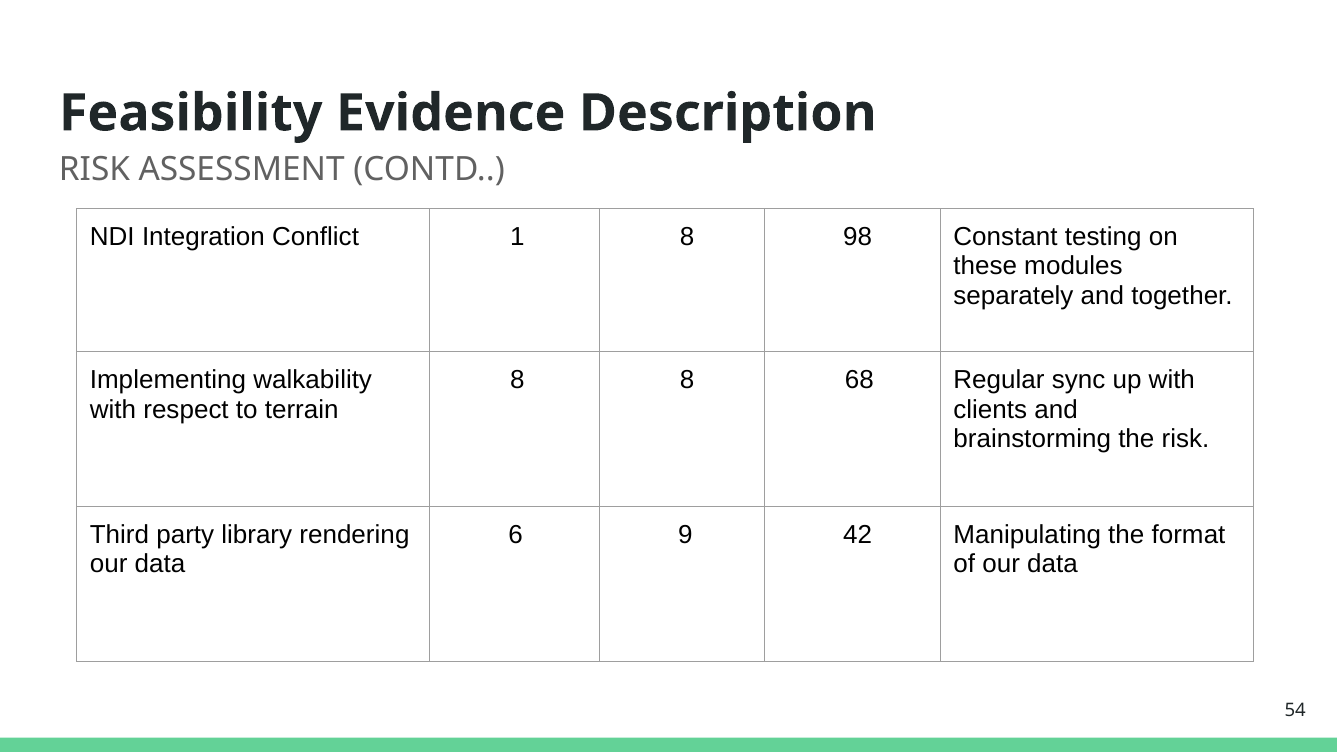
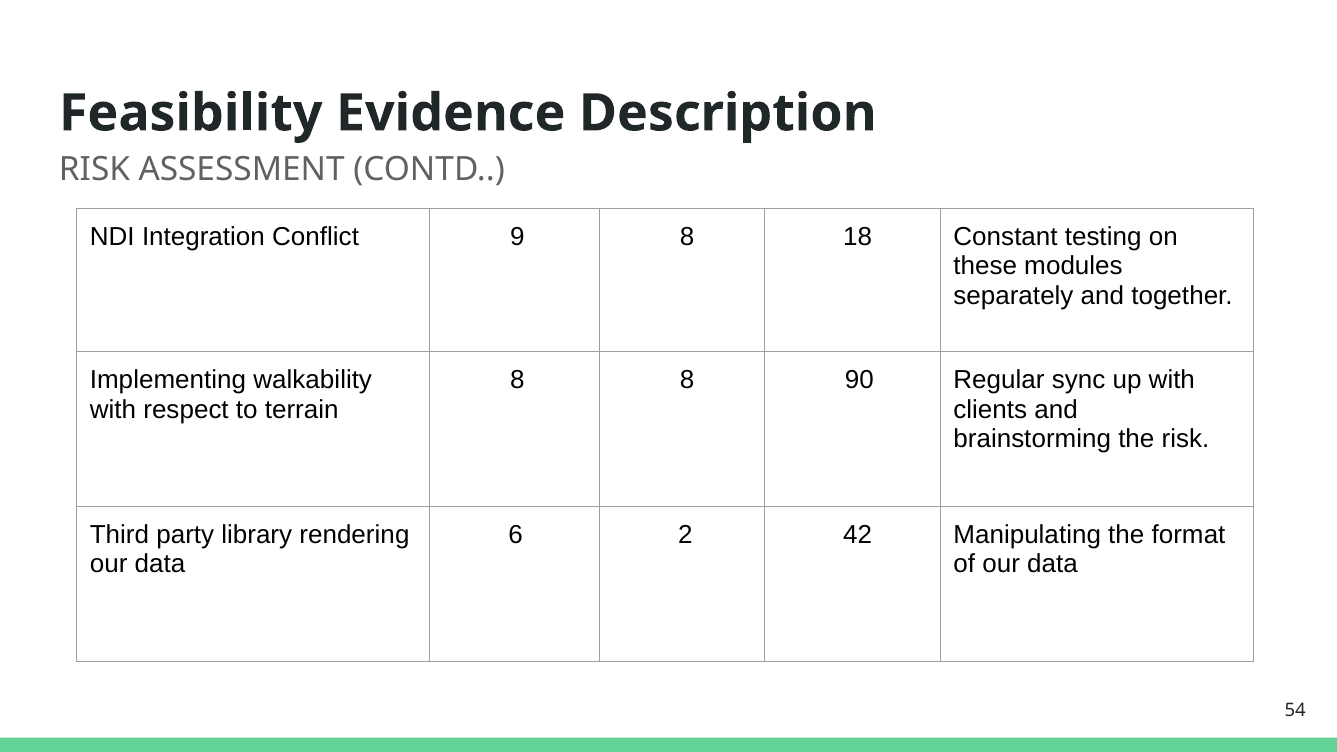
1: 1 -> 9
98: 98 -> 18
68: 68 -> 90
9: 9 -> 2
